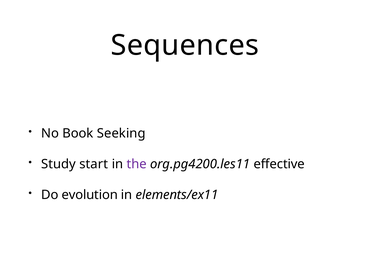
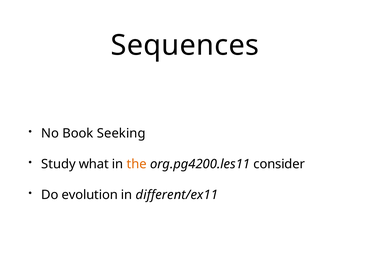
start: start -> what
the colour: purple -> orange
effective: effective -> consider
elements/ex11: elements/ex11 -> different/ex11
